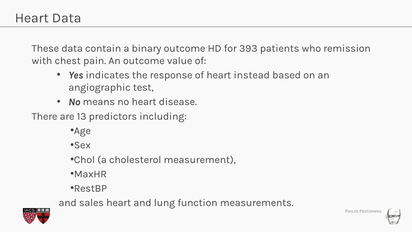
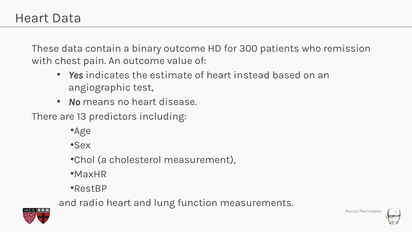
393: 393 -> 300
response: response -> estimate
sales: sales -> radio
